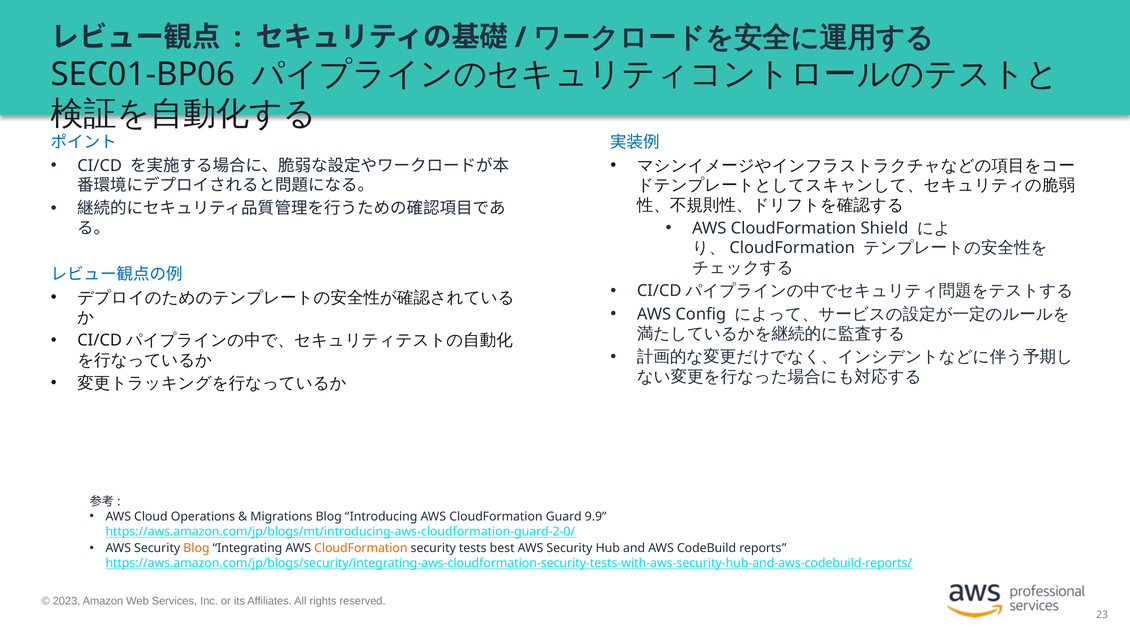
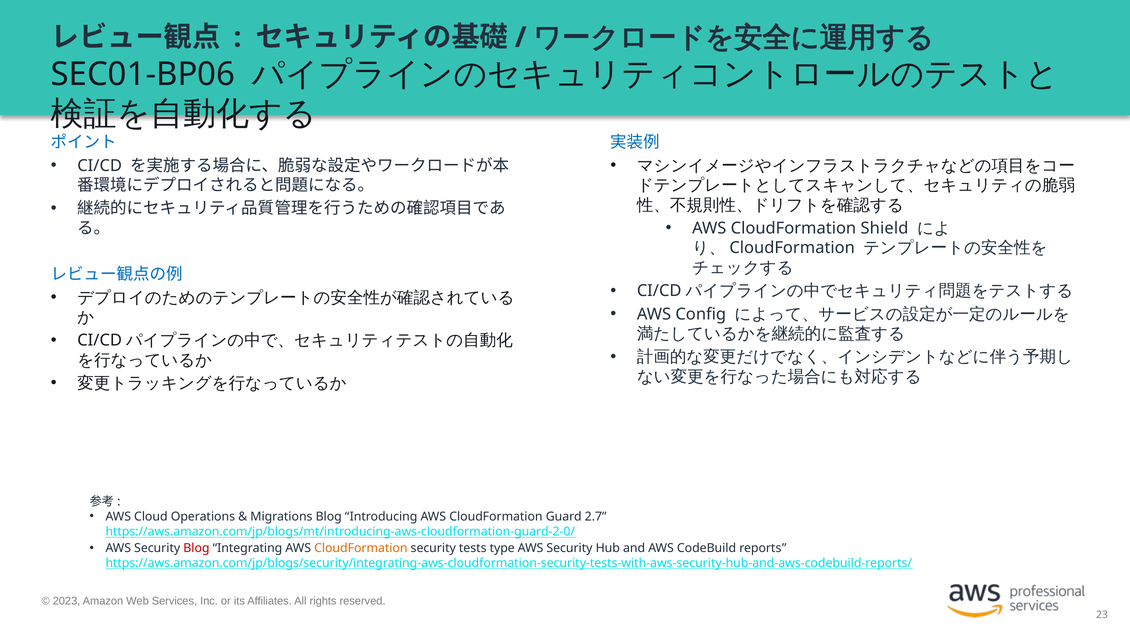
9.9: 9.9 -> 2.7
Blog at (196, 548) colour: orange -> red
best: best -> type
